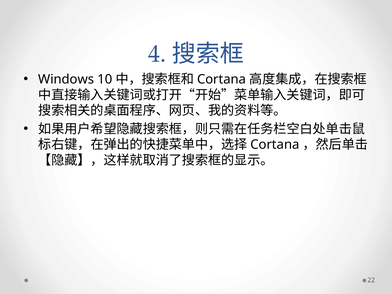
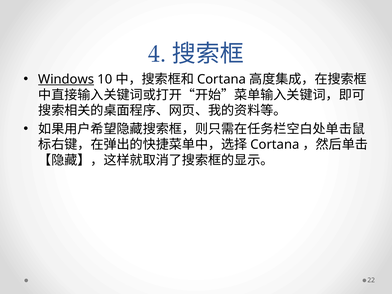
Windows underline: none -> present
